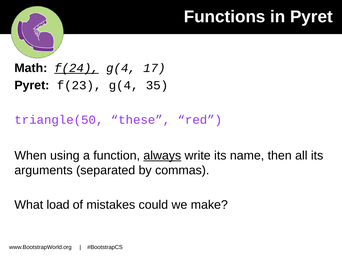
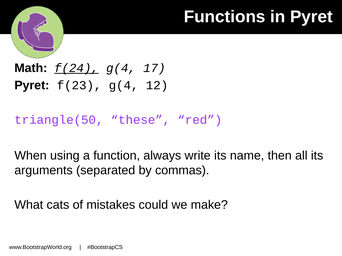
35: 35 -> 12
always underline: present -> none
load: load -> cats
